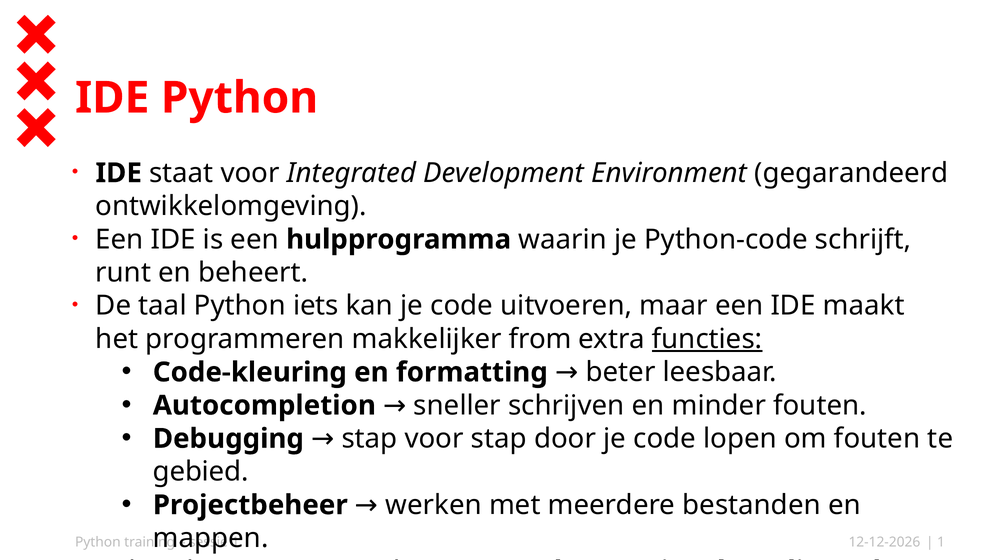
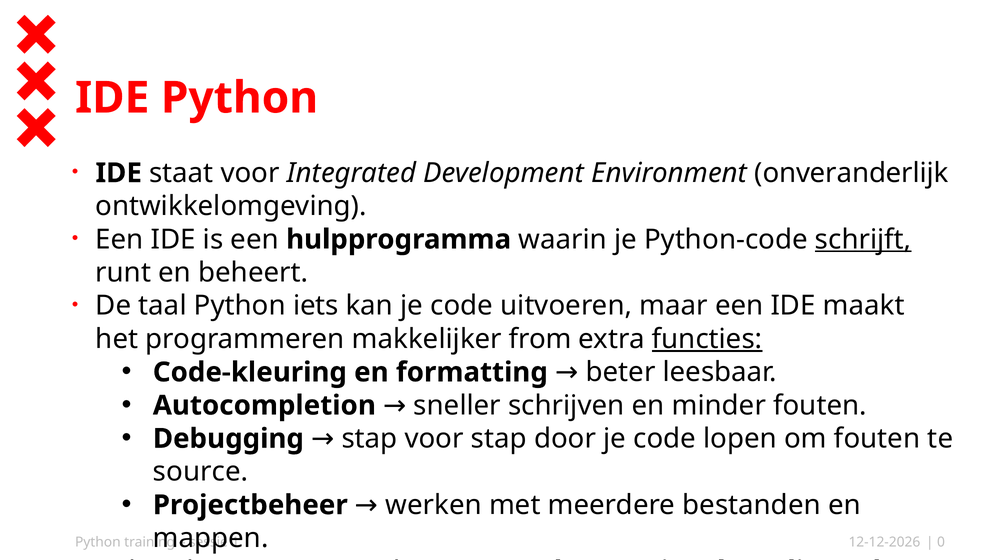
gegarandeerd: gegarandeerd -> onveranderlijk
schrijft underline: none -> present
gebied: gebied -> source
1 at (941, 542): 1 -> 0
